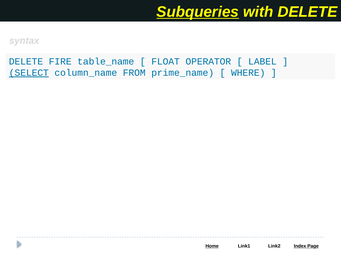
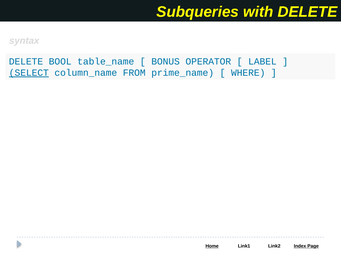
Subqueries underline: present -> none
FIRE: FIRE -> BOOL
FLOAT: FLOAT -> BONUS
